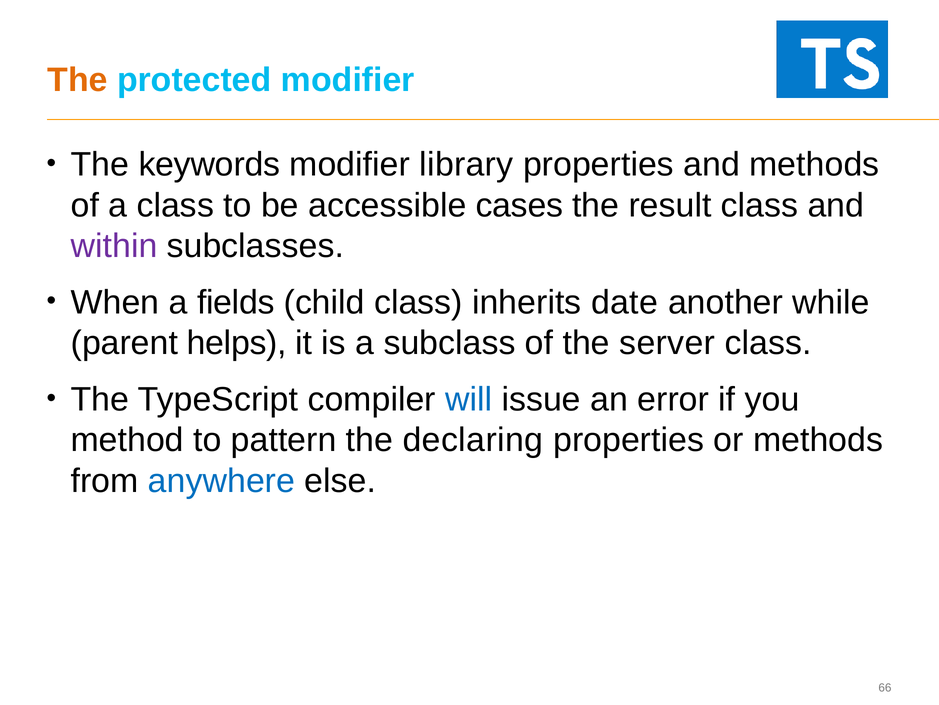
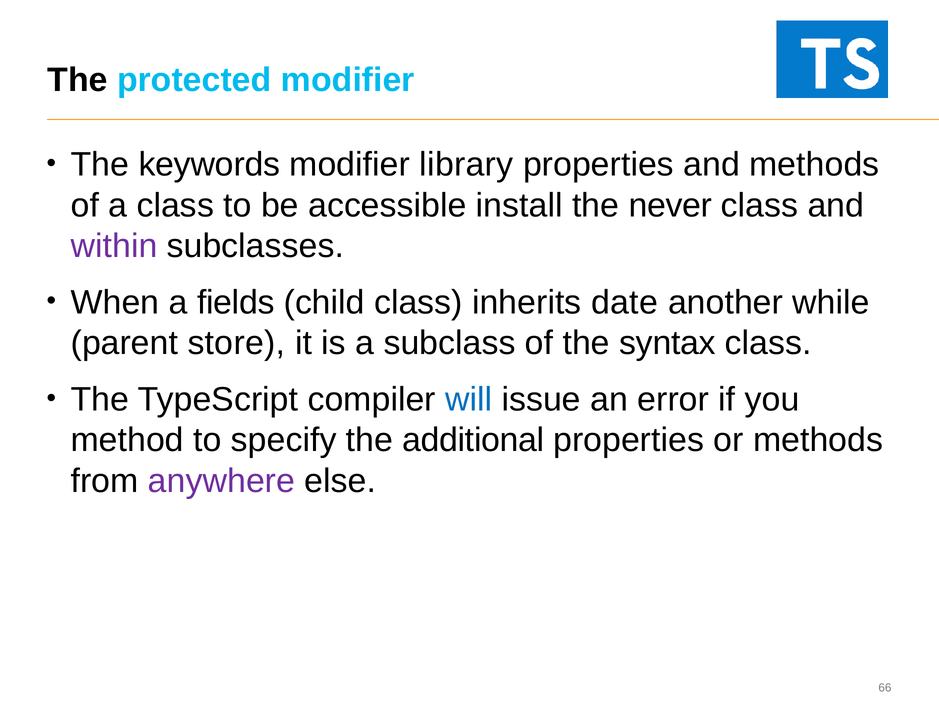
The at (77, 80) colour: orange -> black
cases: cases -> install
result: result -> never
helps: helps -> store
server: server -> syntax
pattern: pattern -> specify
declaring: declaring -> additional
anywhere colour: blue -> purple
